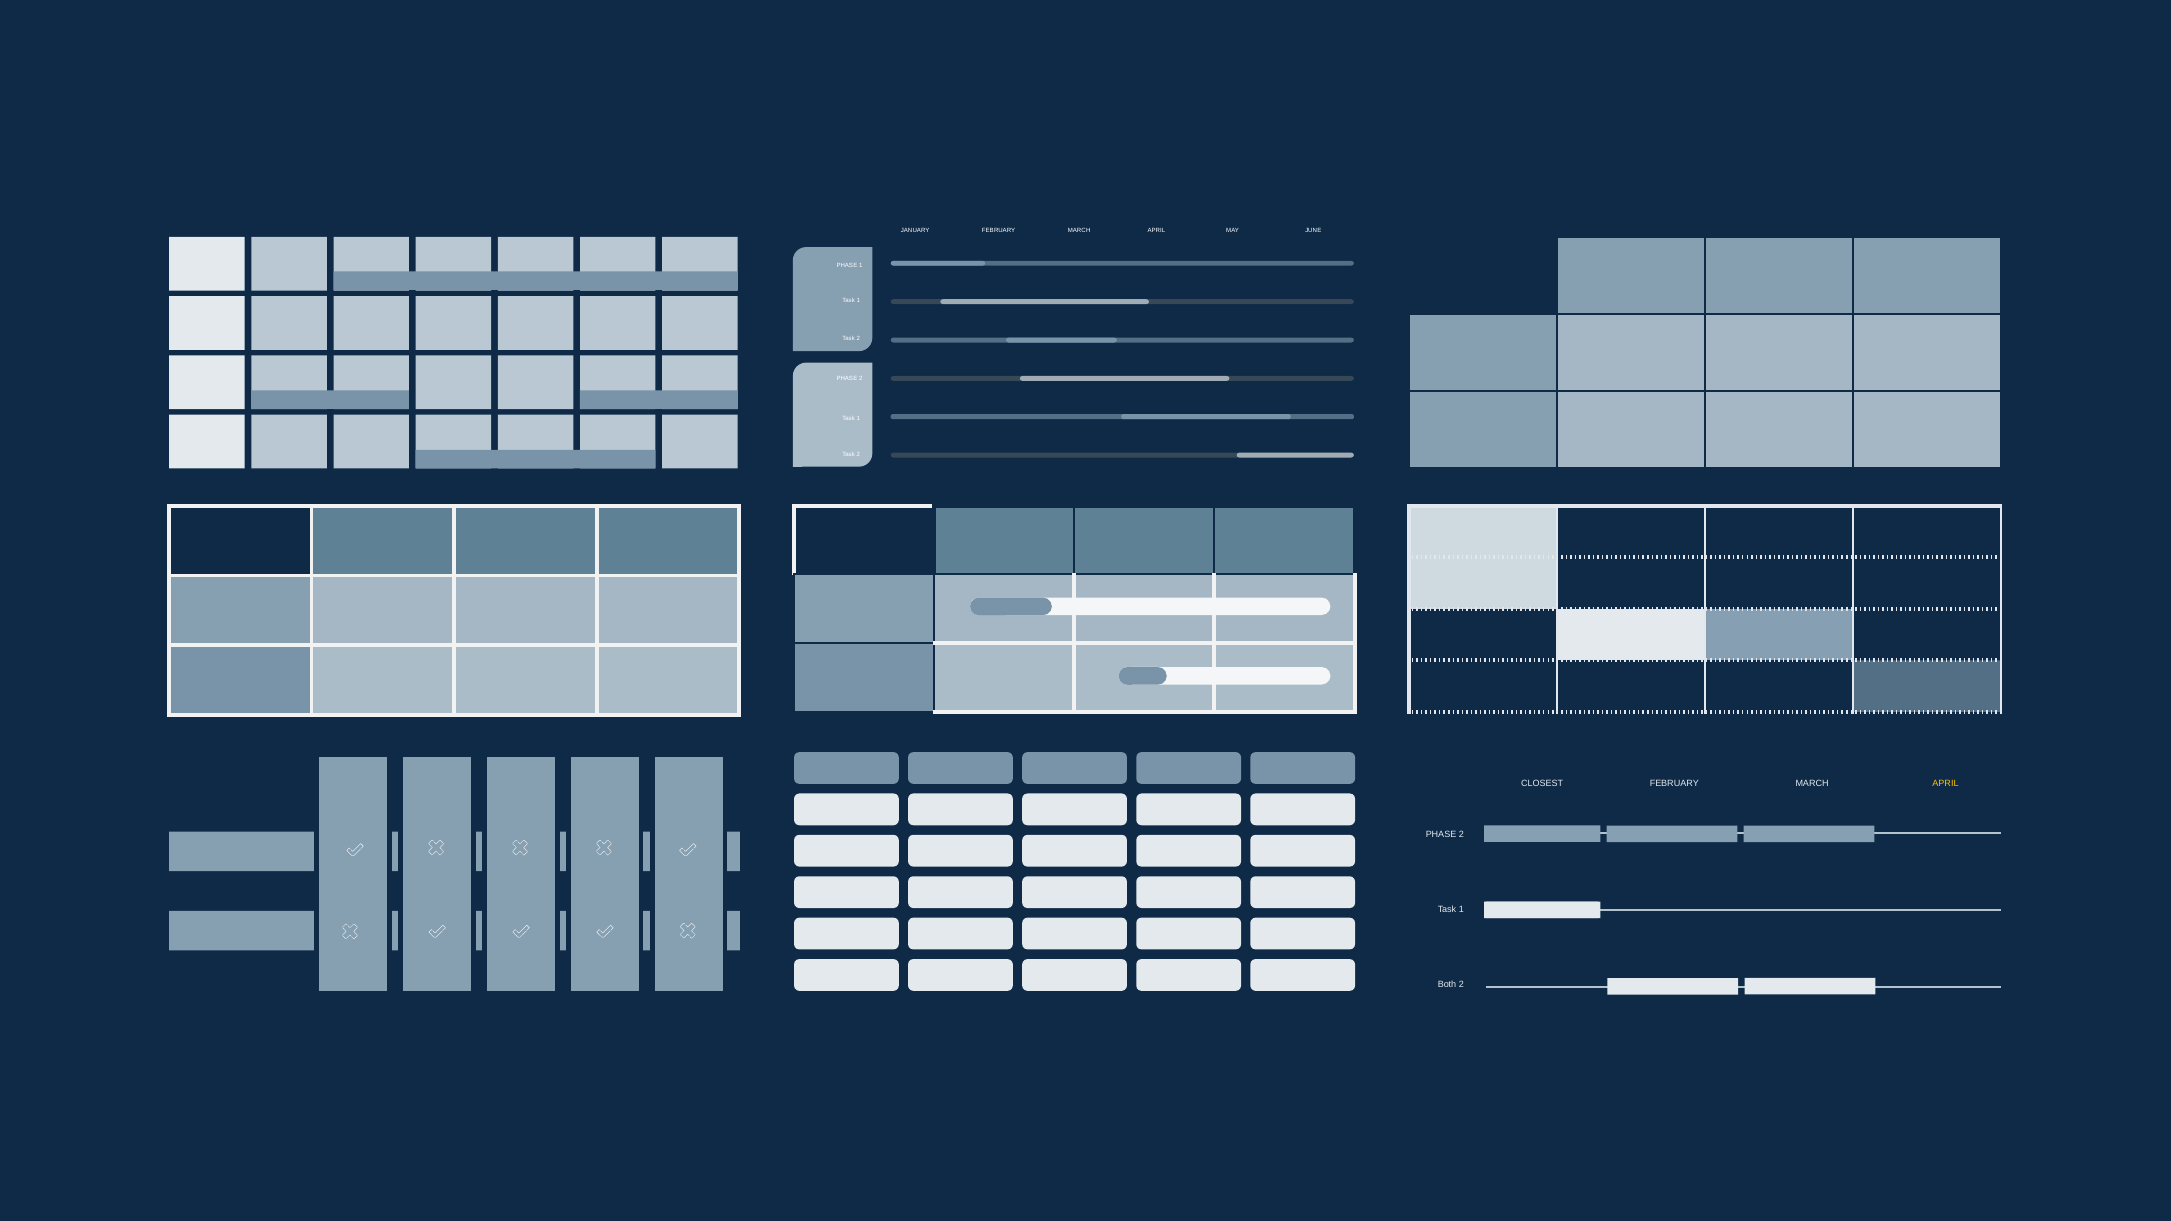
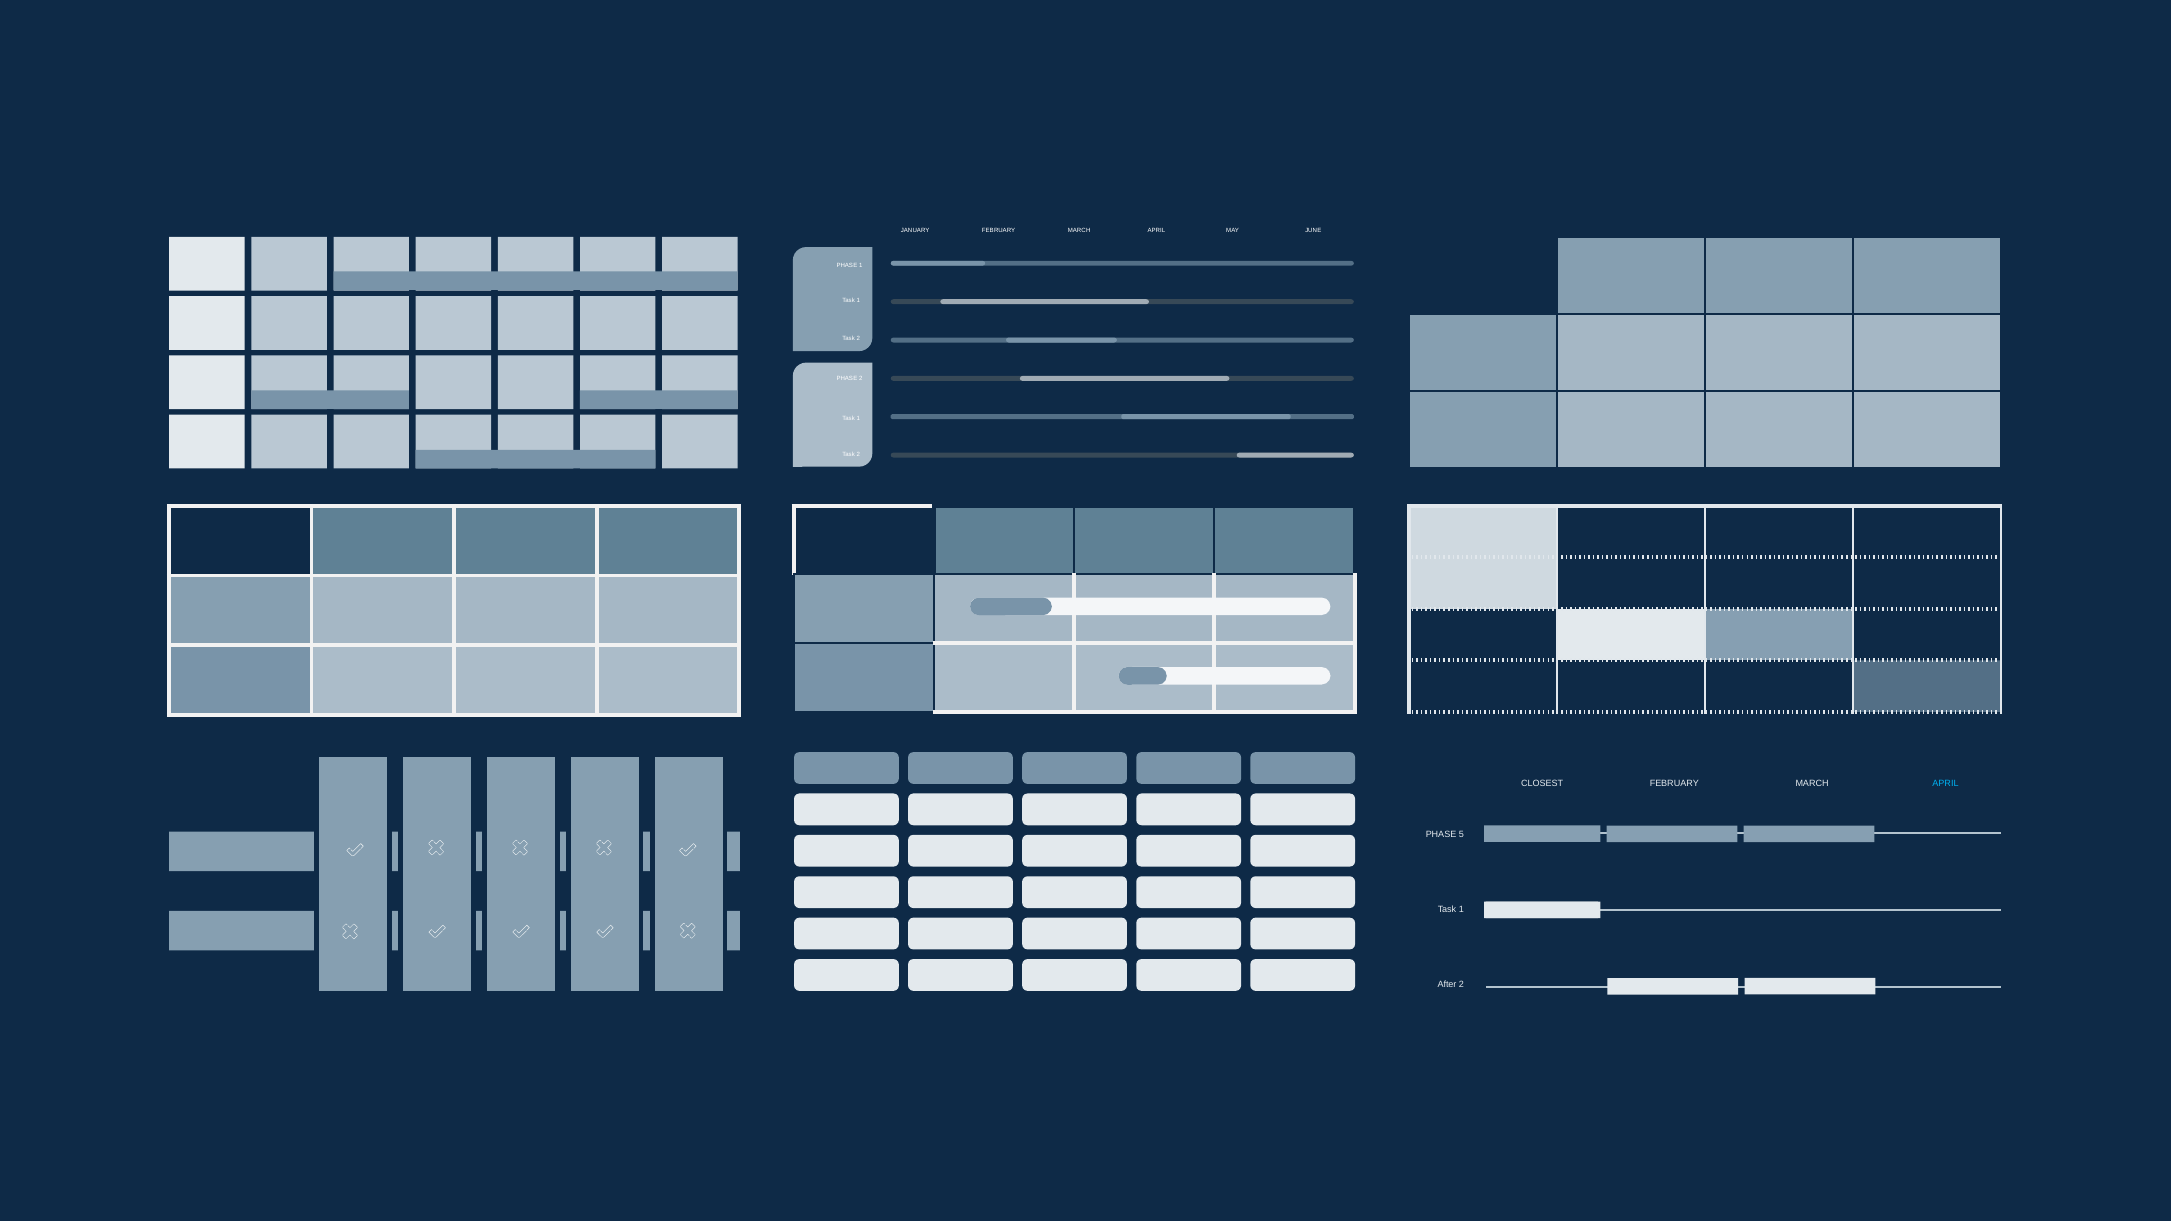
APRIL at (1945, 784) colour: yellow -> light blue
2 at (1461, 834): 2 -> 5
Both: Both -> After
